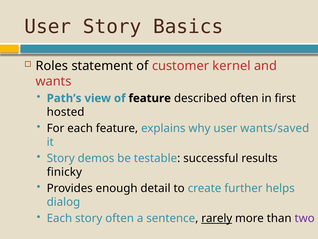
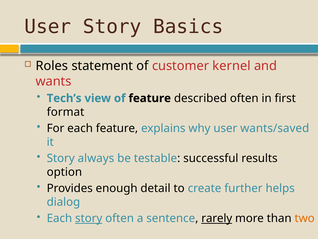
Path’s: Path’s -> Tech’s
hosted: hosted -> format
demos: demos -> always
finicky: finicky -> option
story at (89, 218) underline: none -> present
two colour: purple -> orange
